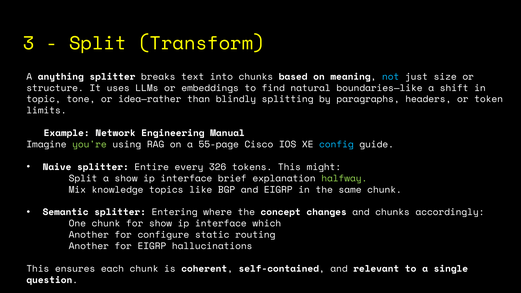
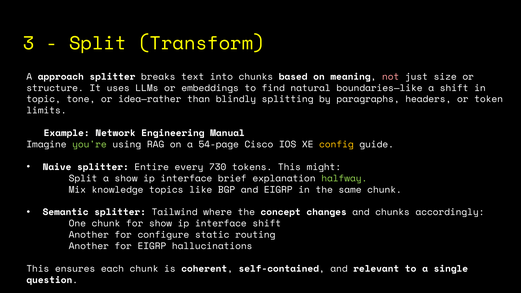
anything: anything -> approach
not colour: light blue -> pink
55-page: 55-page -> 54-page
config colour: light blue -> yellow
326: 326 -> 730
Entering: Entering -> Tailwind
interface which: which -> shift
